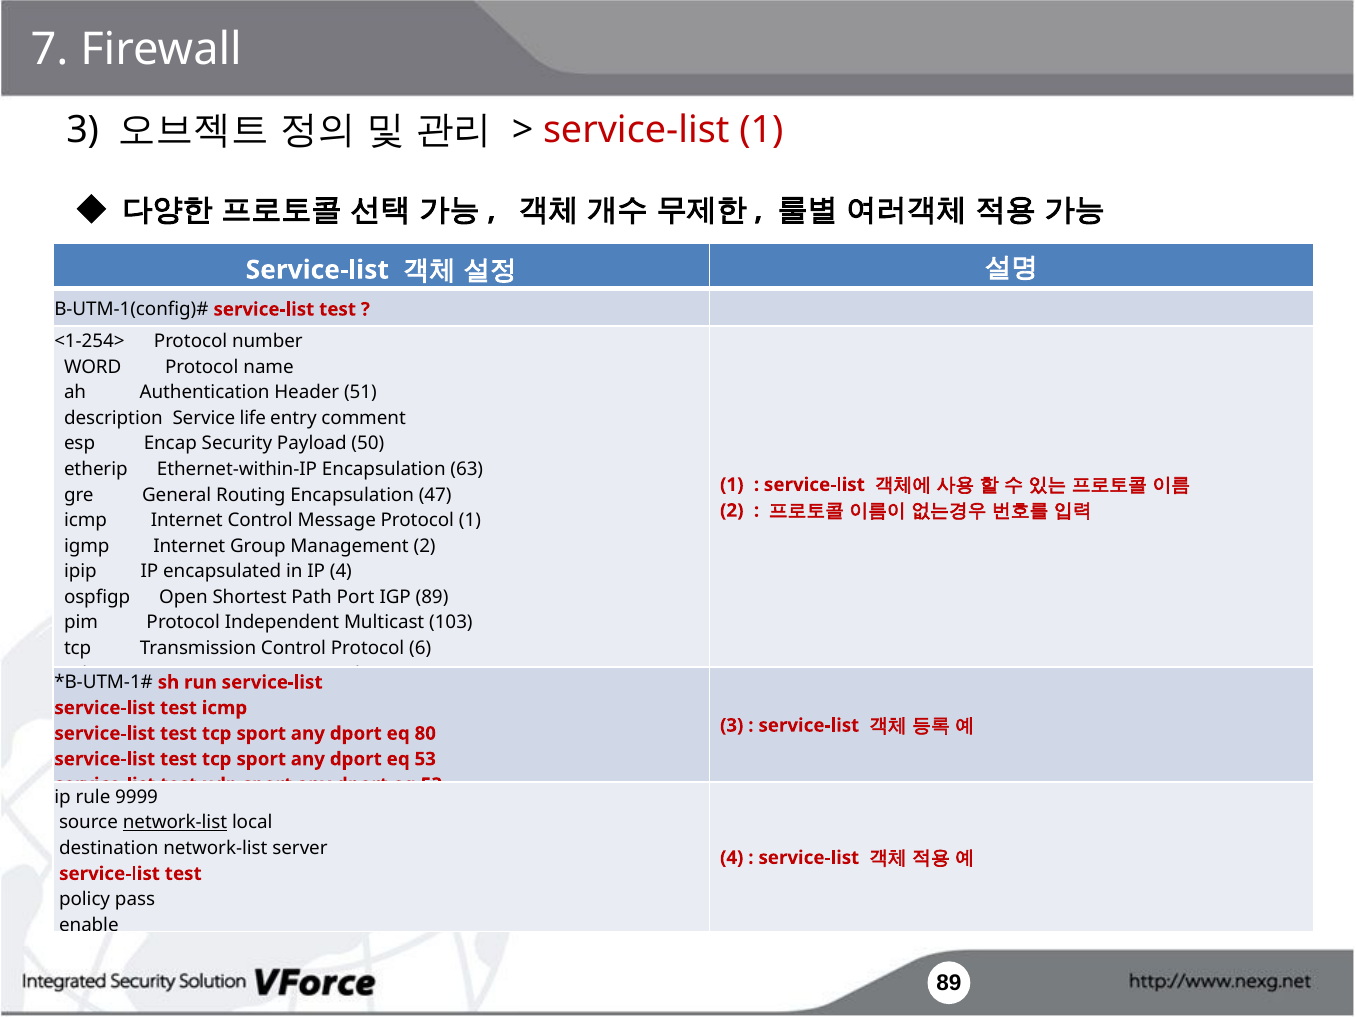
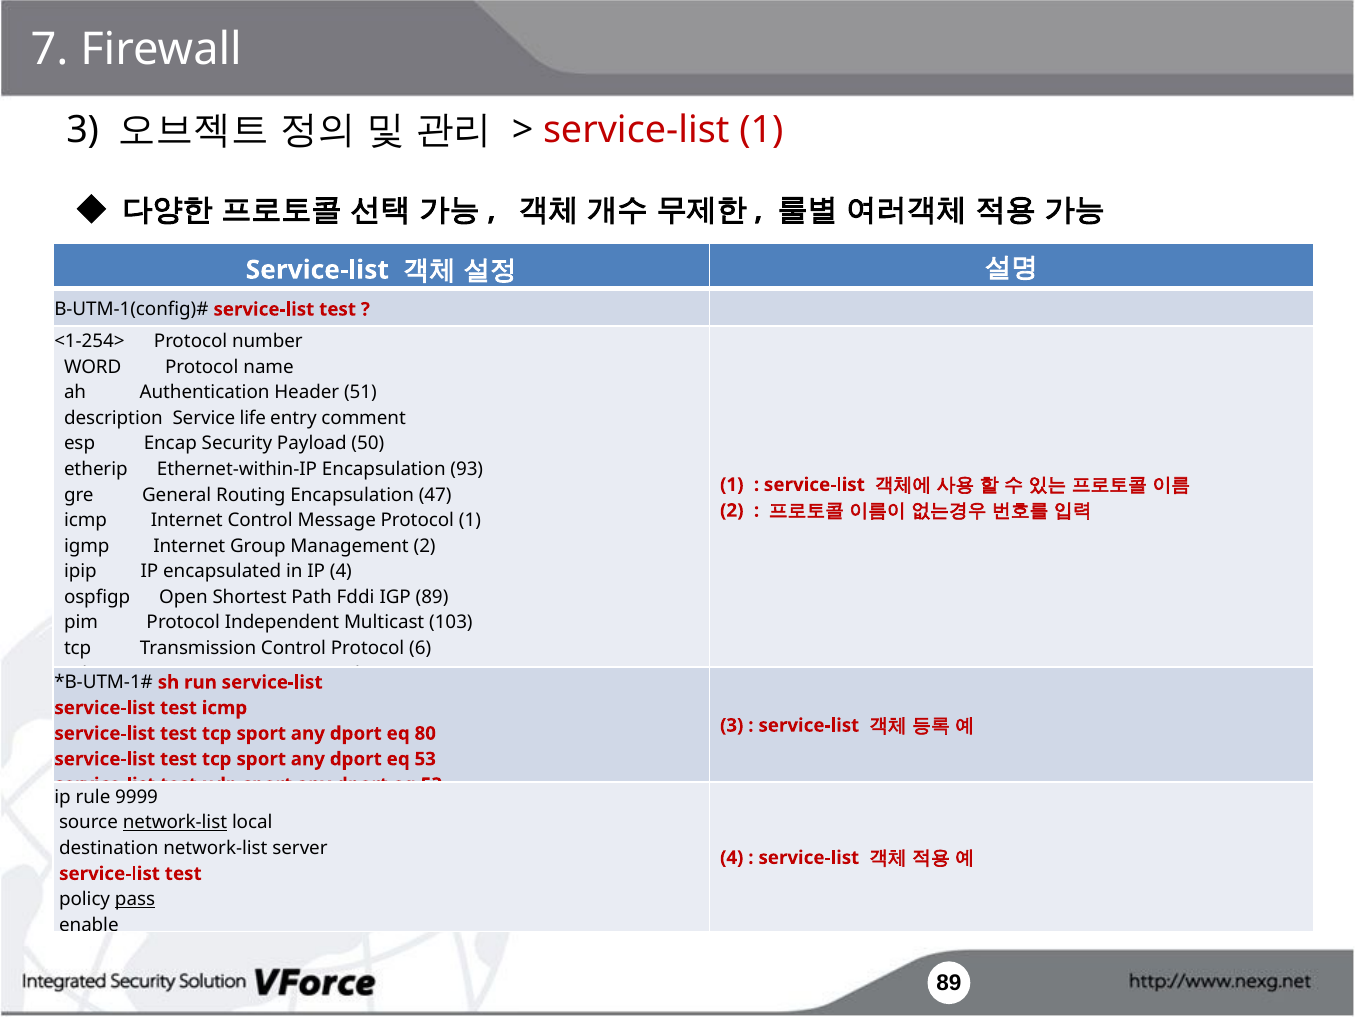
63: 63 -> 93
Port: Port -> Fddi
pass underline: none -> present
